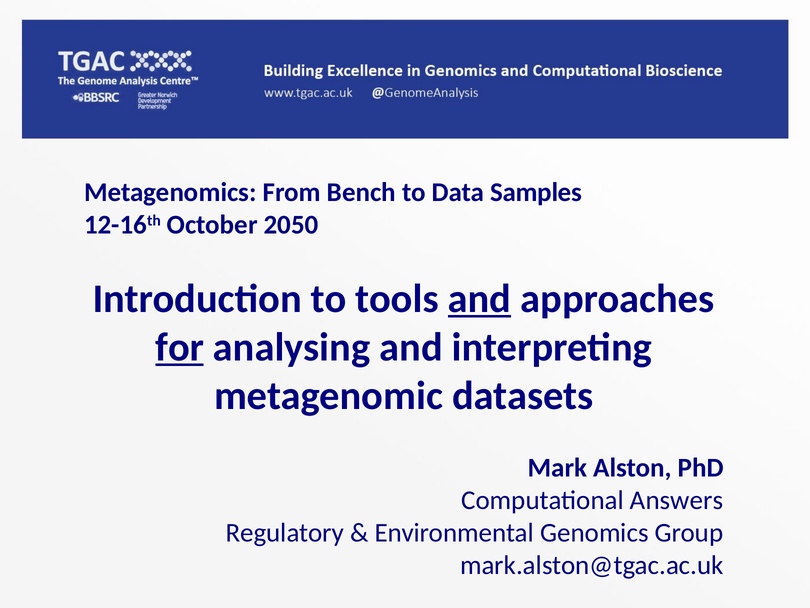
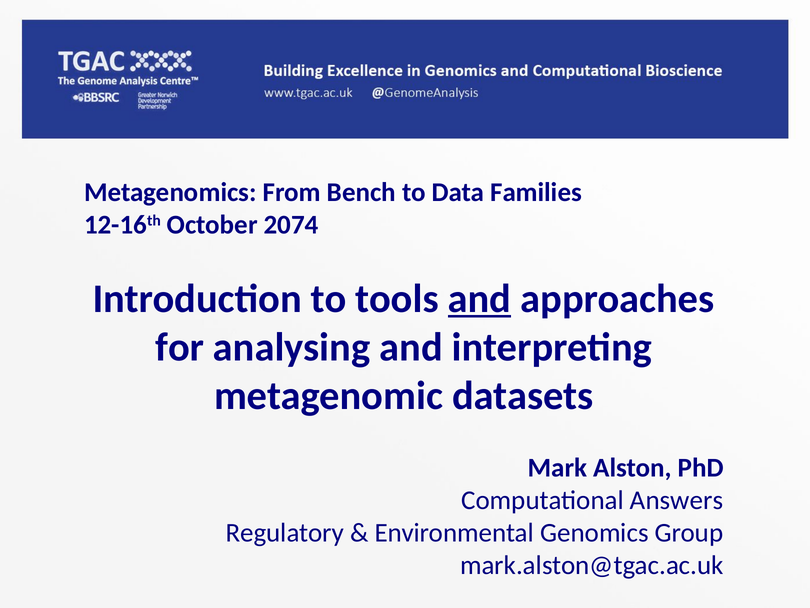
Samples: Samples -> Families
2050: 2050 -> 2074
for underline: present -> none
